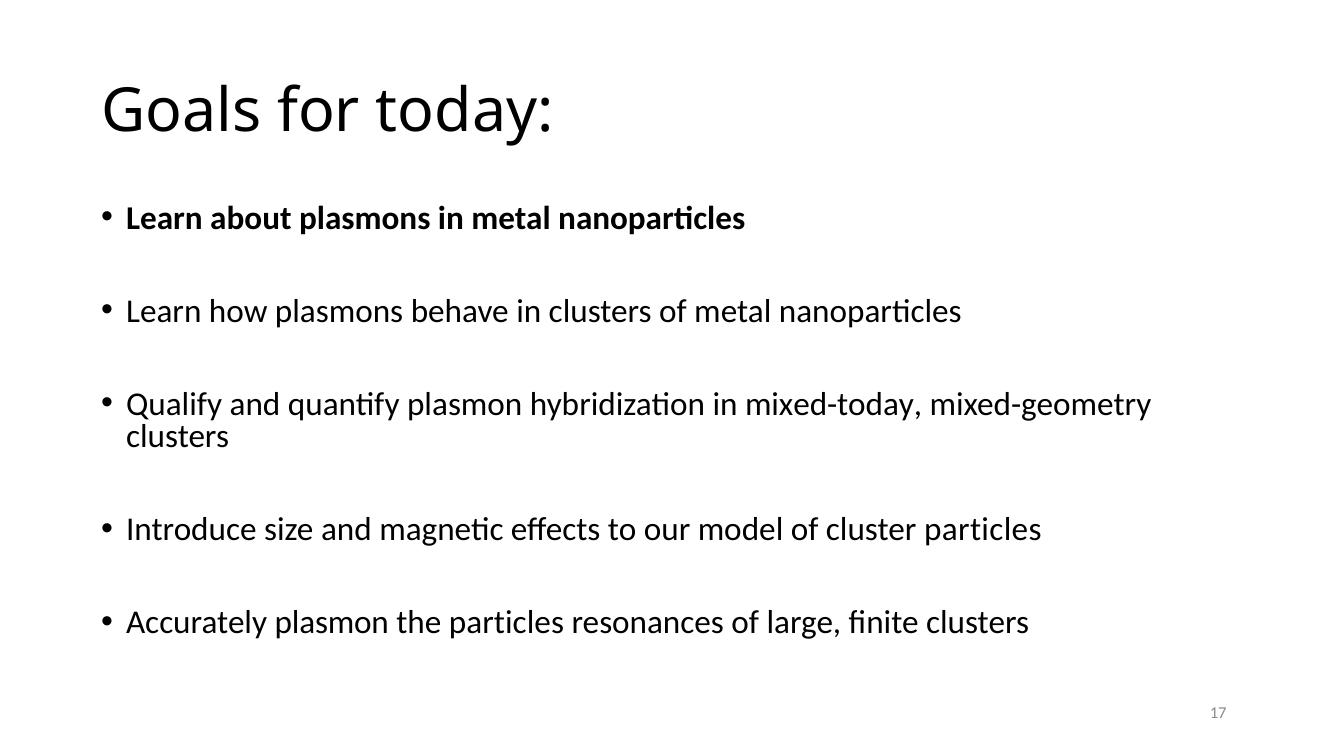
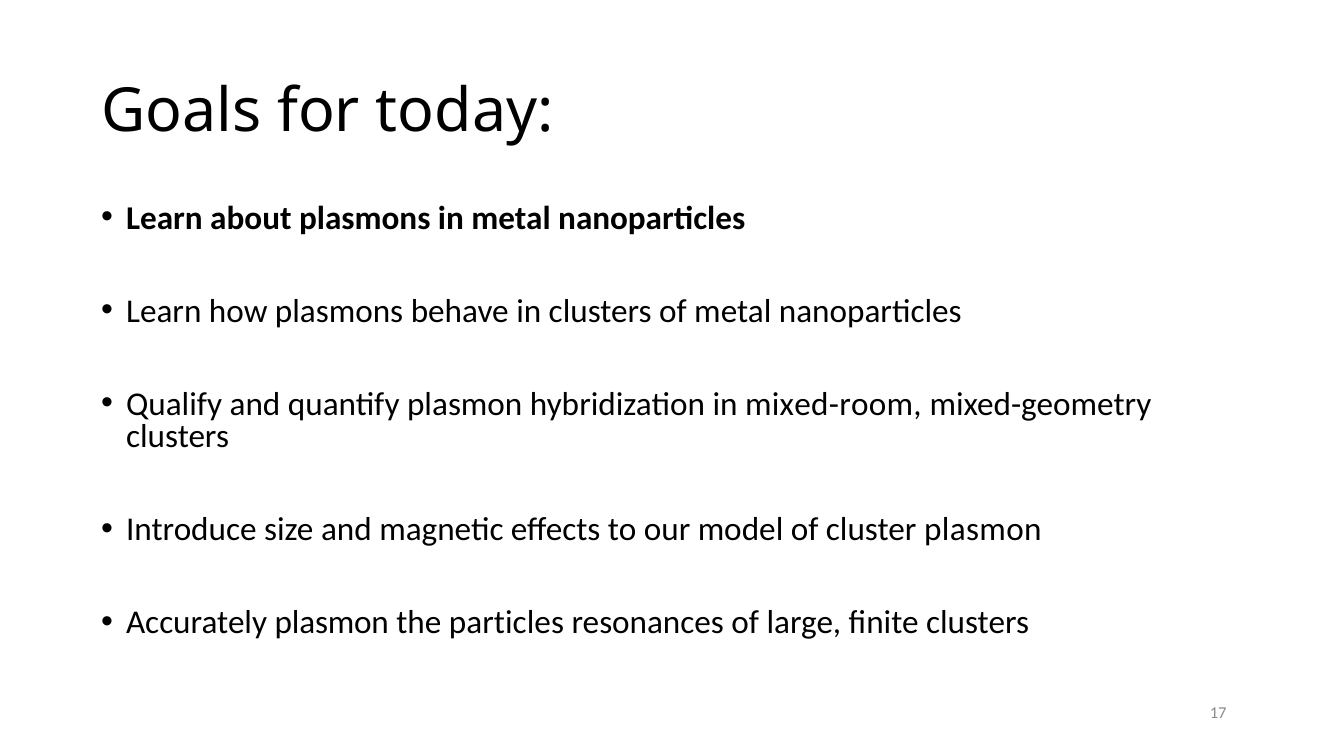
mixed-today: mixed-today -> mixed-room
cluster particles: particles -> plasmon
